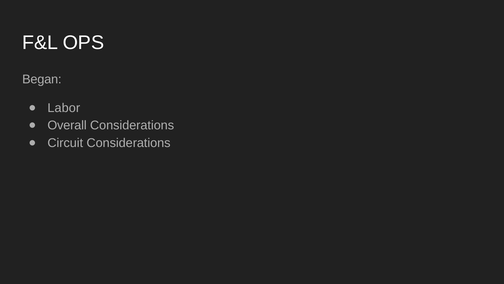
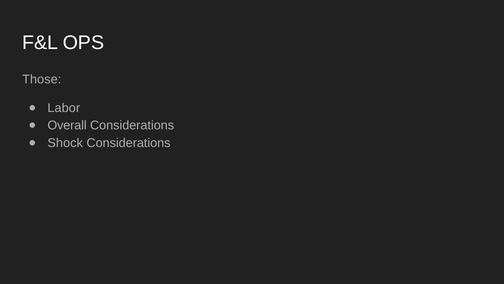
Began: Began -> Those
Circuit: Circuit -> Shock
